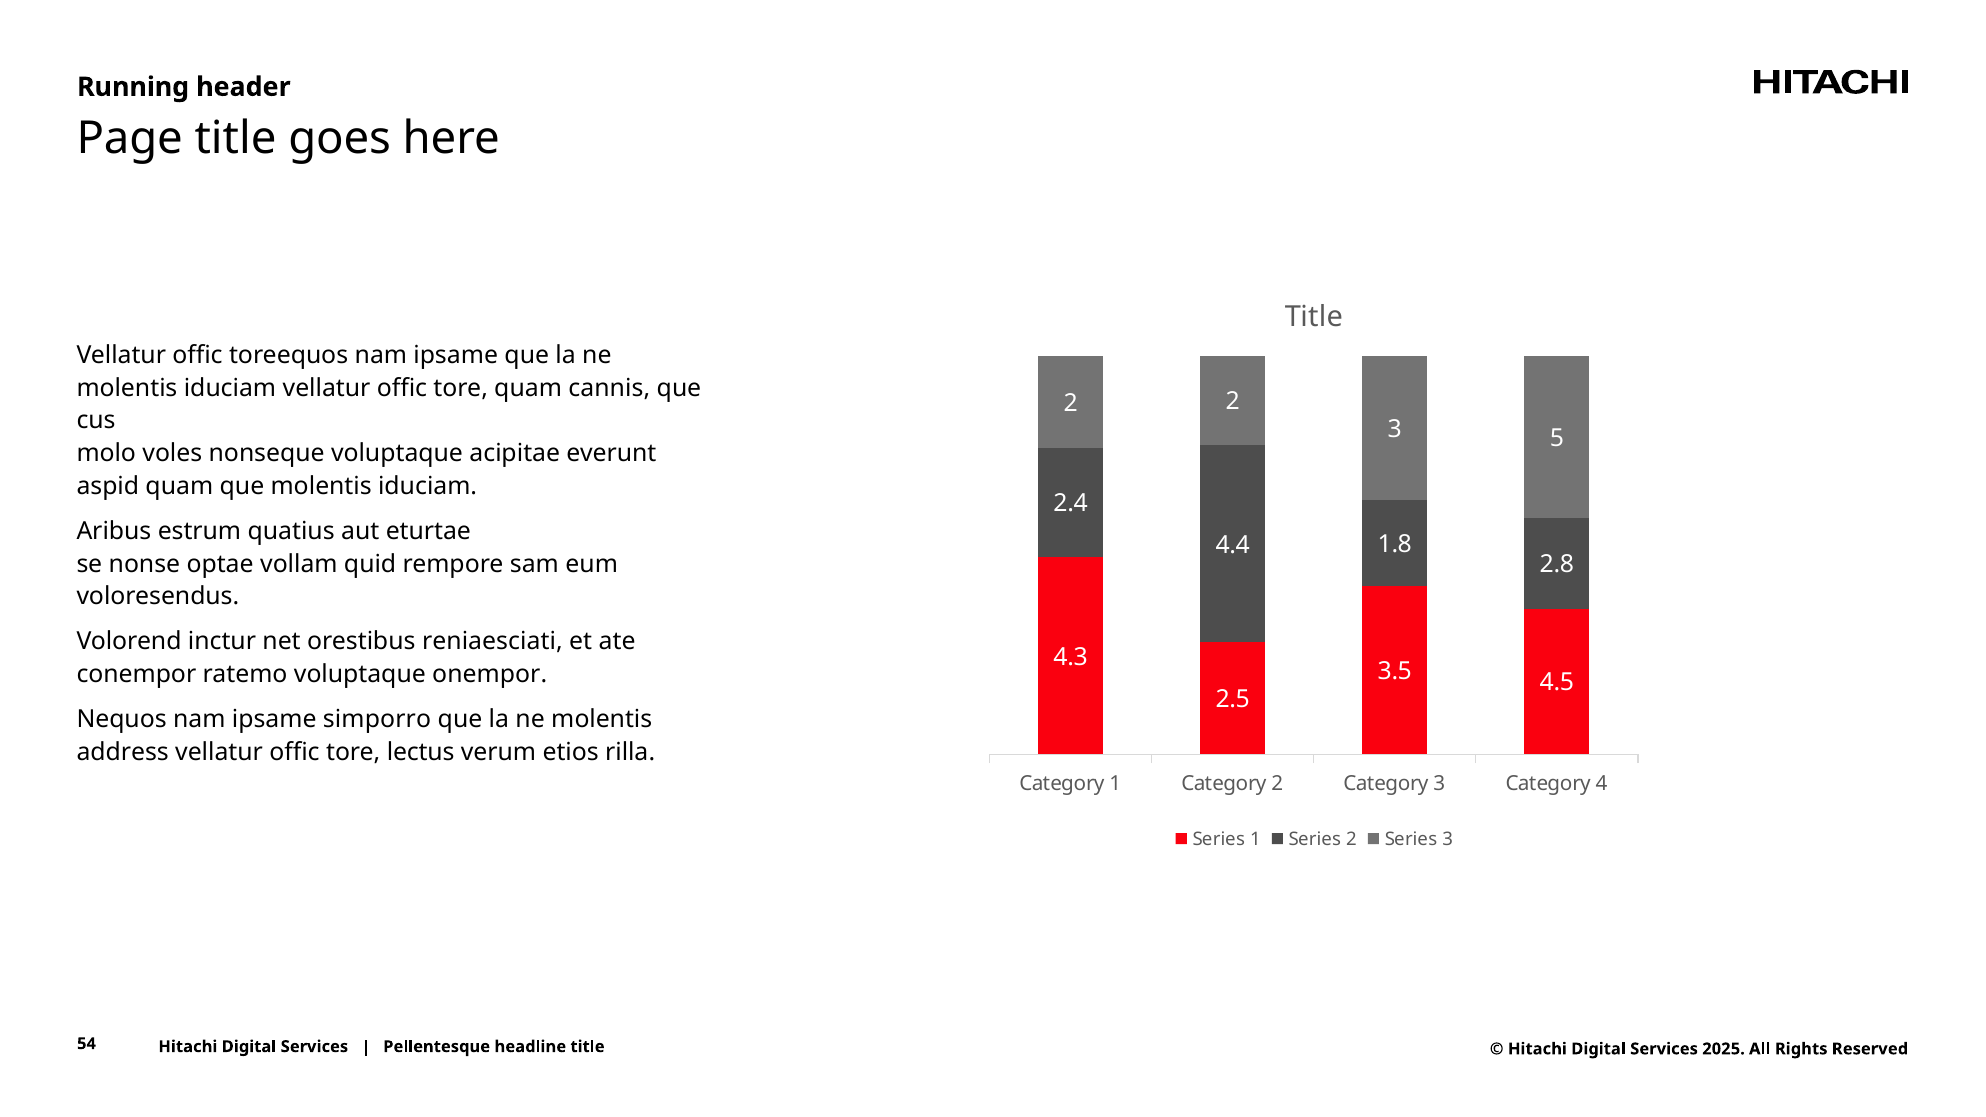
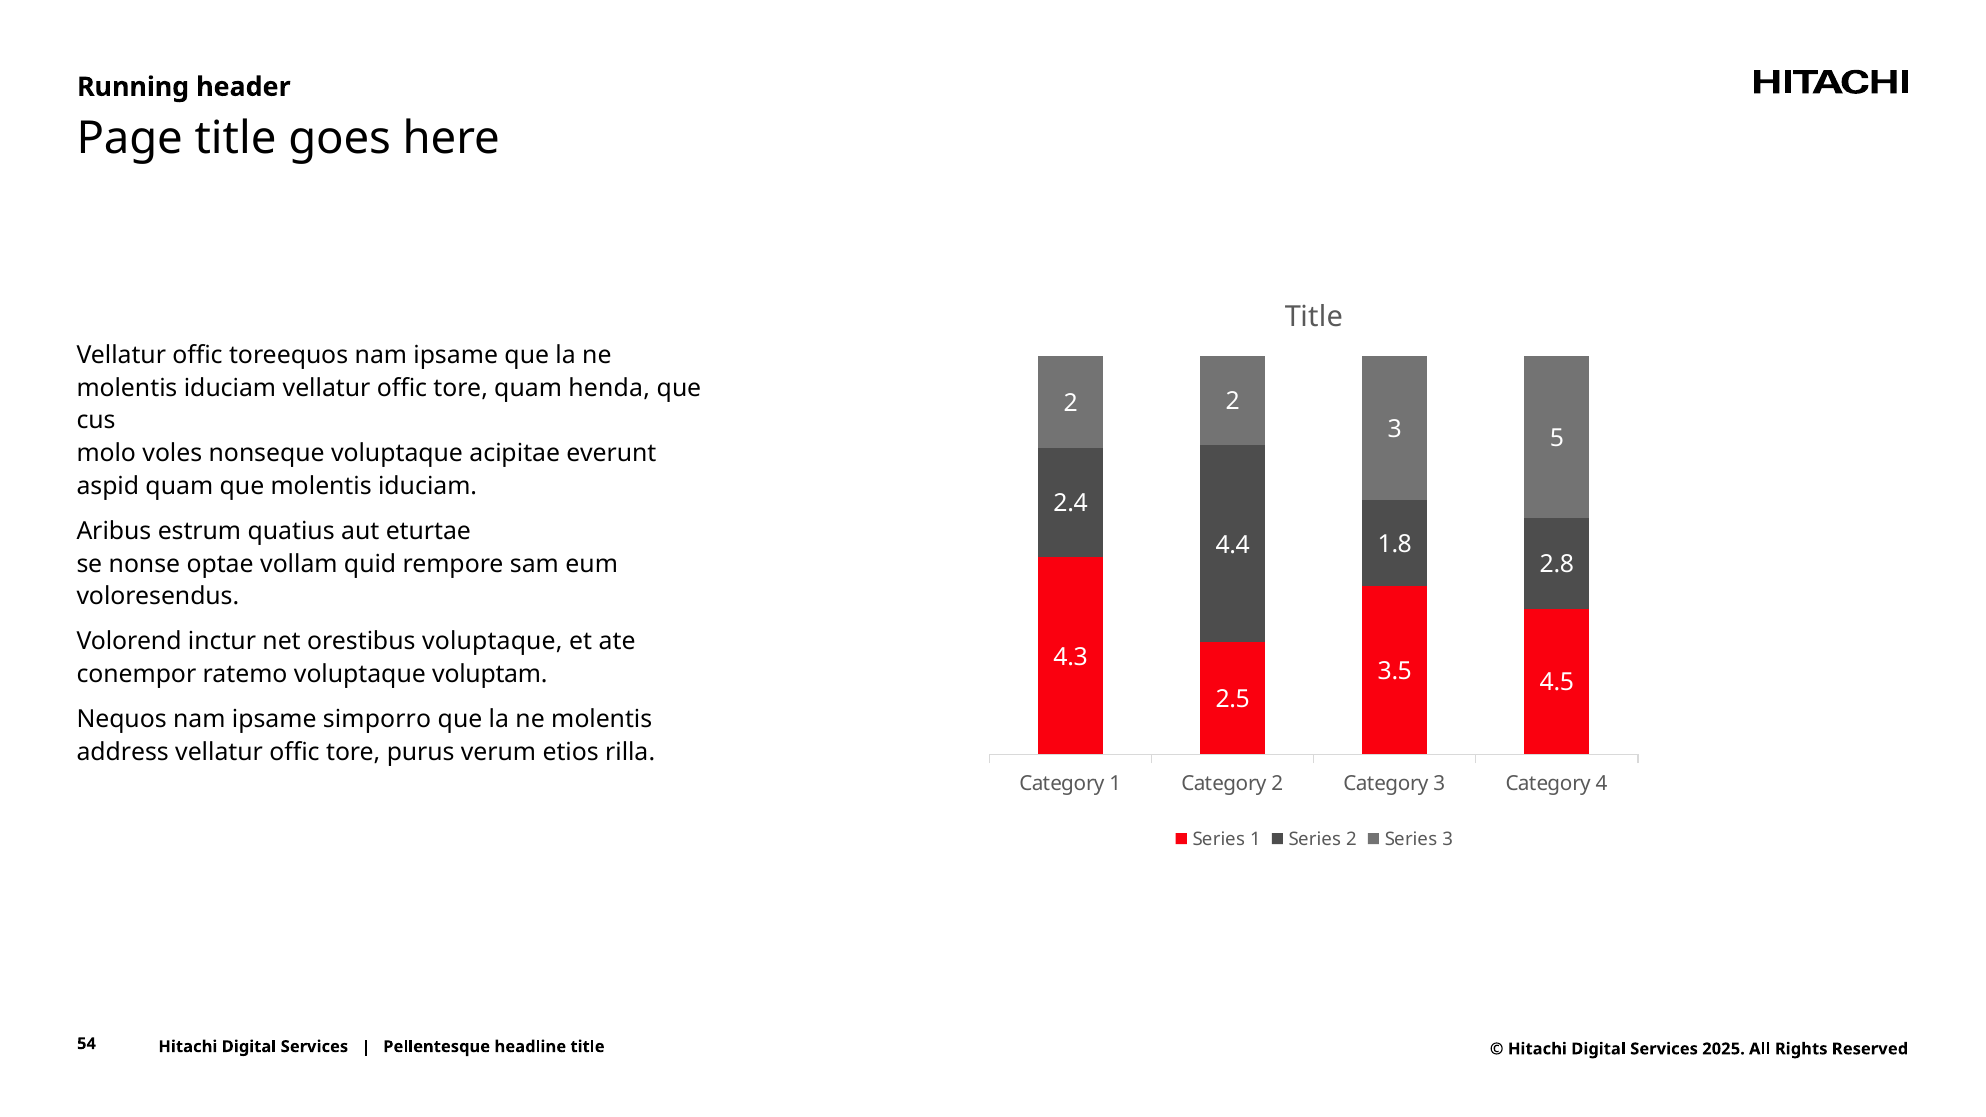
cannis: cannis -> henda
orestibus reniaesciati: reniaesciati -> voluptaque
onempor: onempor -> voluptam
lectus: lectus -> purus
